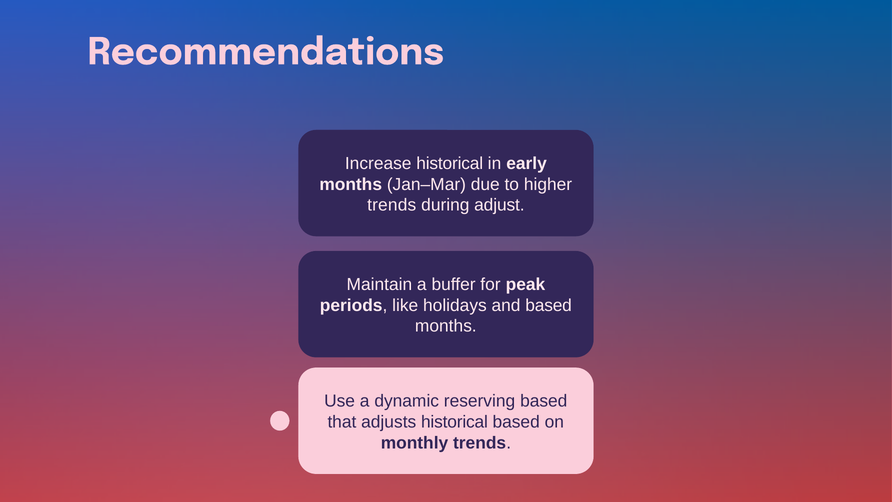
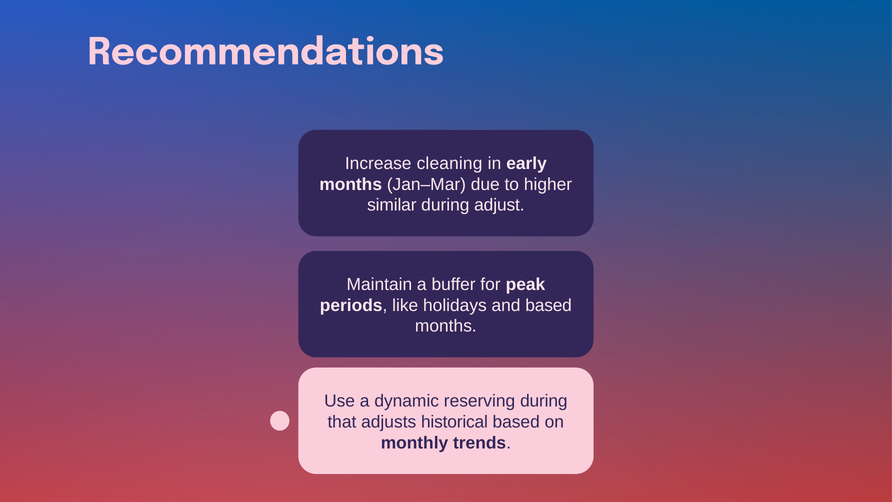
Increase historical: historical -> cleaning
trends at (392, 205): trends -> similar
reserving based: based -> during
